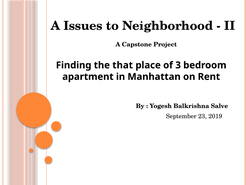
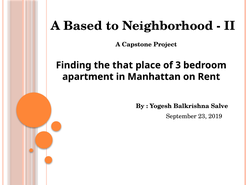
Issues: Issues -> Based
